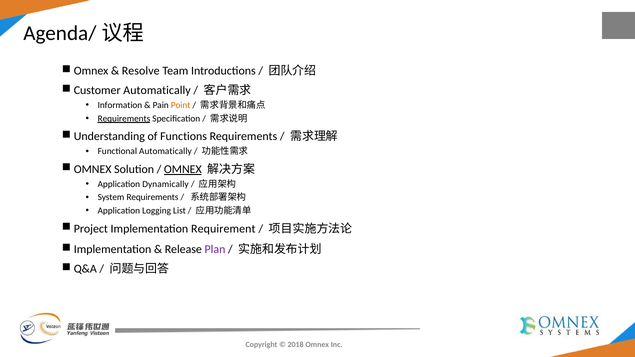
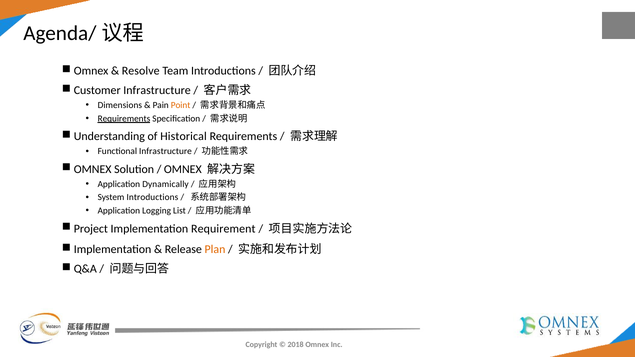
Automatically at (157, 91): Automatically -> Infrastructure
Information: Information -> Dimensions
Functions: Functions -> Historical
Functional Automatically: Automatically -> Infrastructure
OMNEX at (183, 169) underline: present -> none
System Requirements: Requirements -> Introductions
Plan colour: purple -> orange
